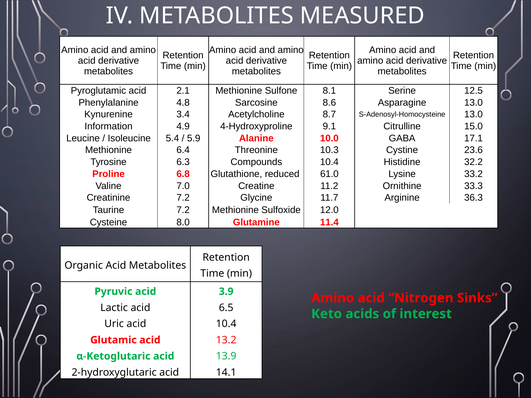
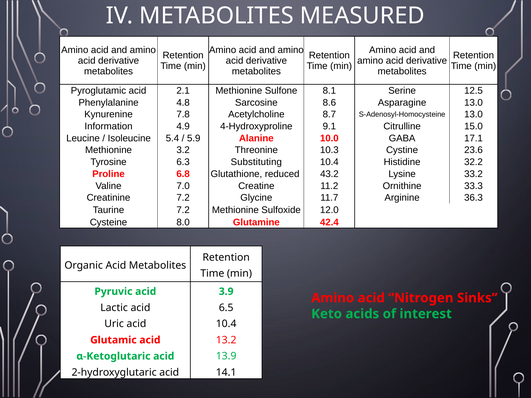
3.4: 3.4 -> 7.8
6.4: 6.4 -> 3.2
Compounds: Compounds -> Substituting
61.0: 61.0 -> 43.2
11.4: 11.4 -> 42.4
